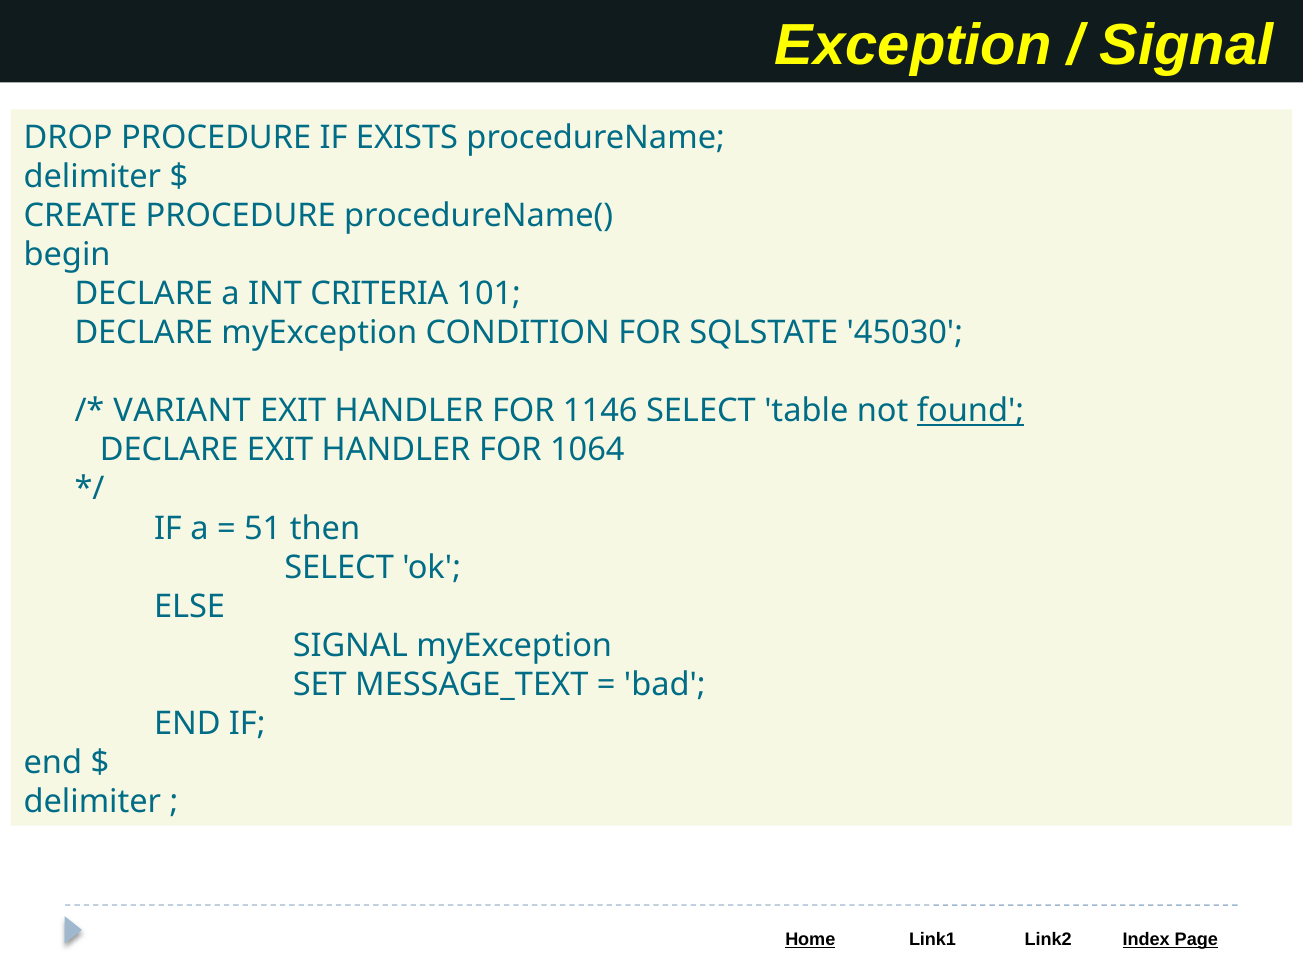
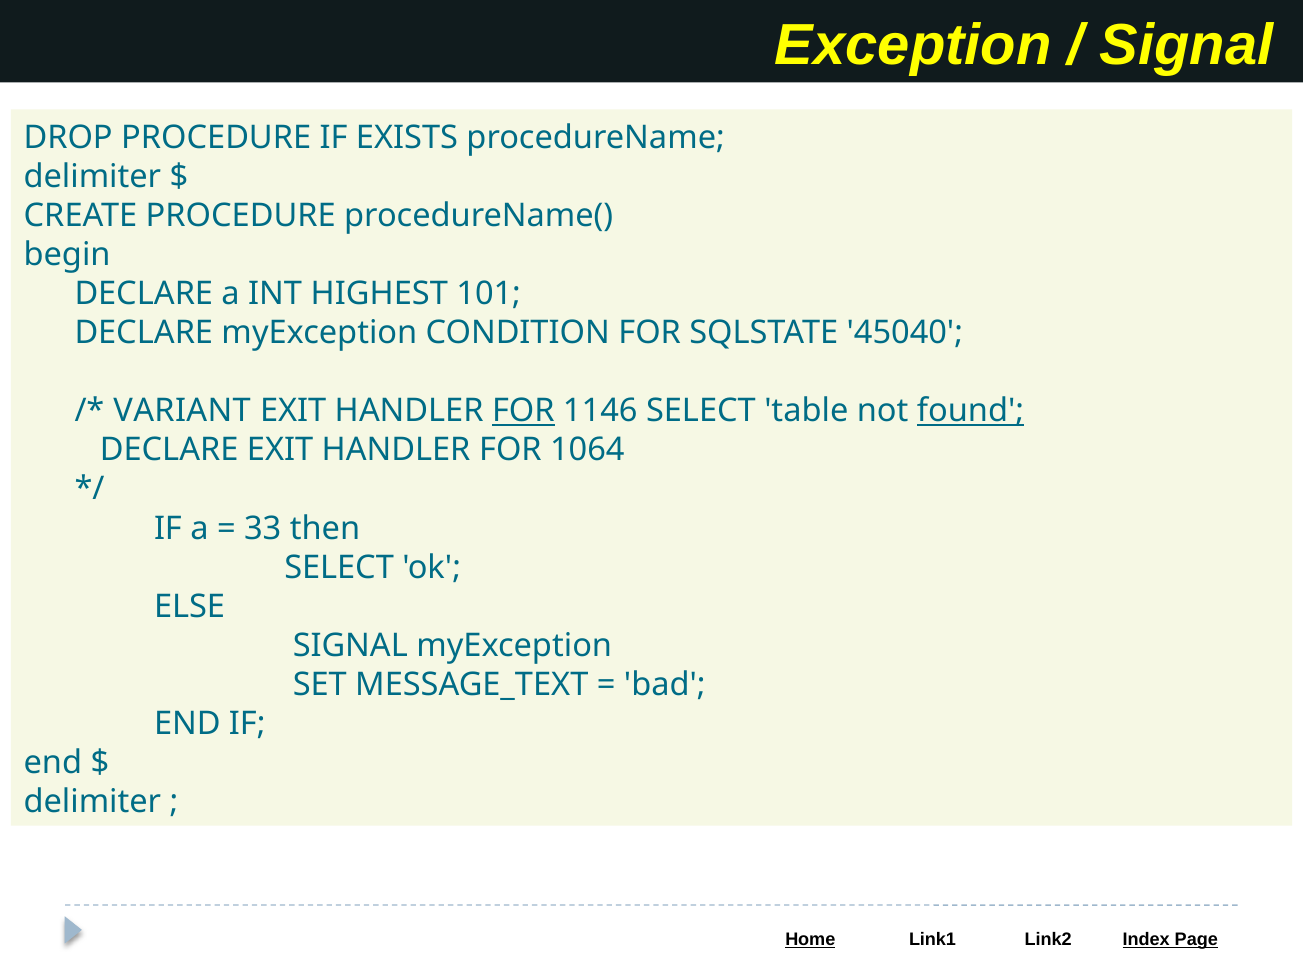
CRITERIA: CRITERIA -> HIGHEST
45030: 45030 -> 45040
FOR at (523, 411) underline: none -> present
51: 51 -> 33
